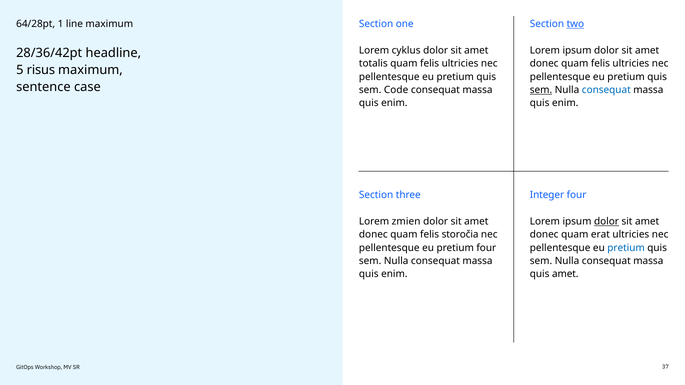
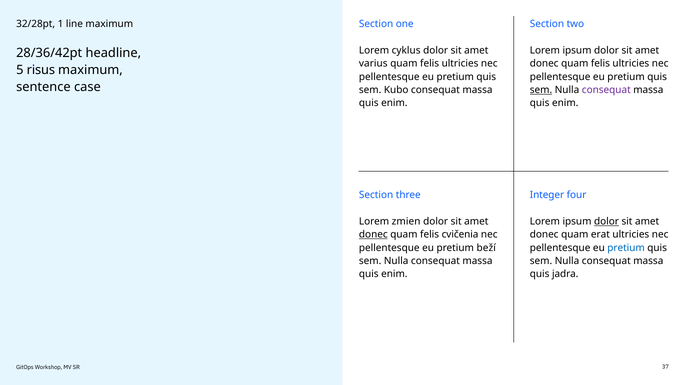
64/28pt: 64/28pt -> 32/28pt
two underline: present -> none
totalis: totalis -> varius
Code: Code -> Kubo
consequat at (606, 90) colour: blue -> purple
donec at (373, 235) underline: none -> present
storočia: storočia -> cvičenia
pretium four: four -> beží
quis amet: amet -> jadra
